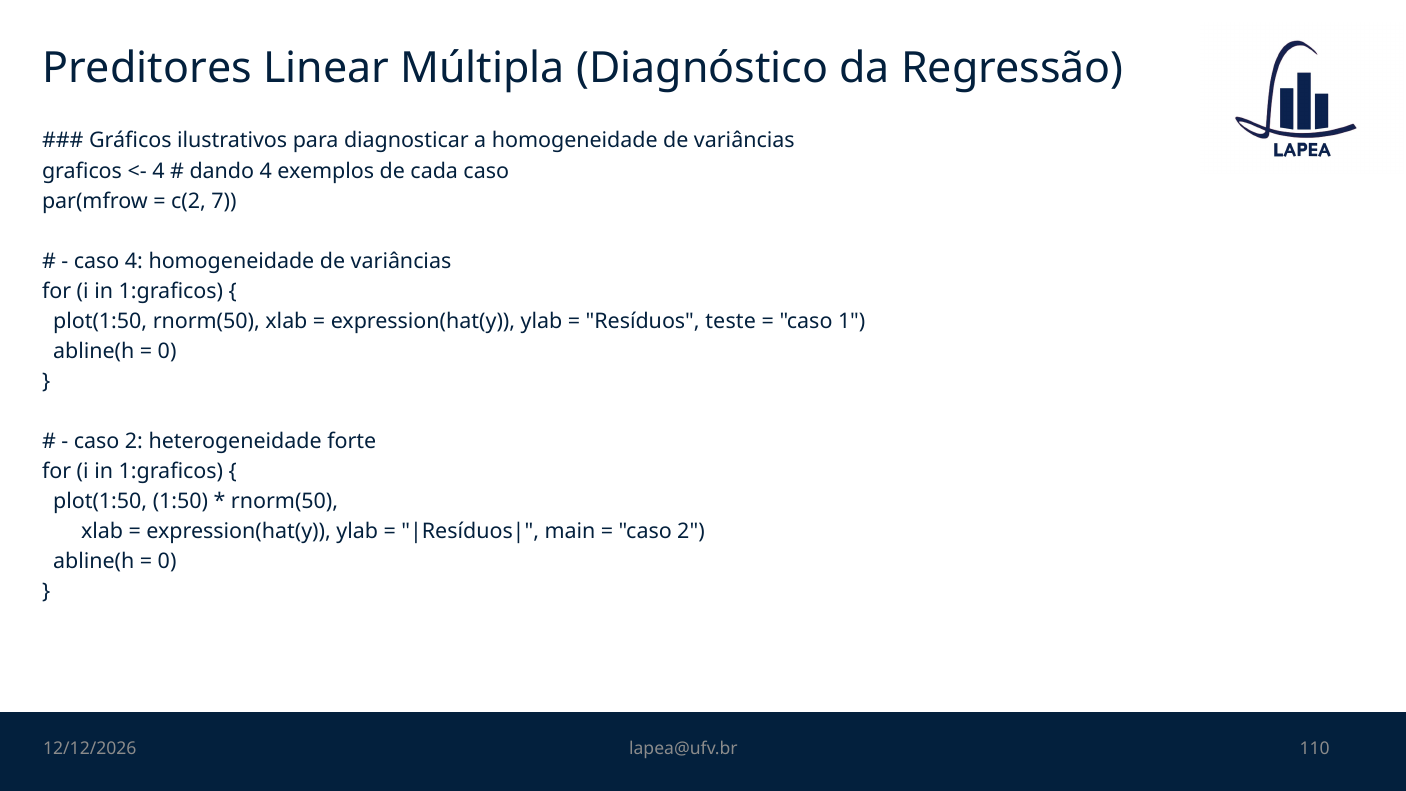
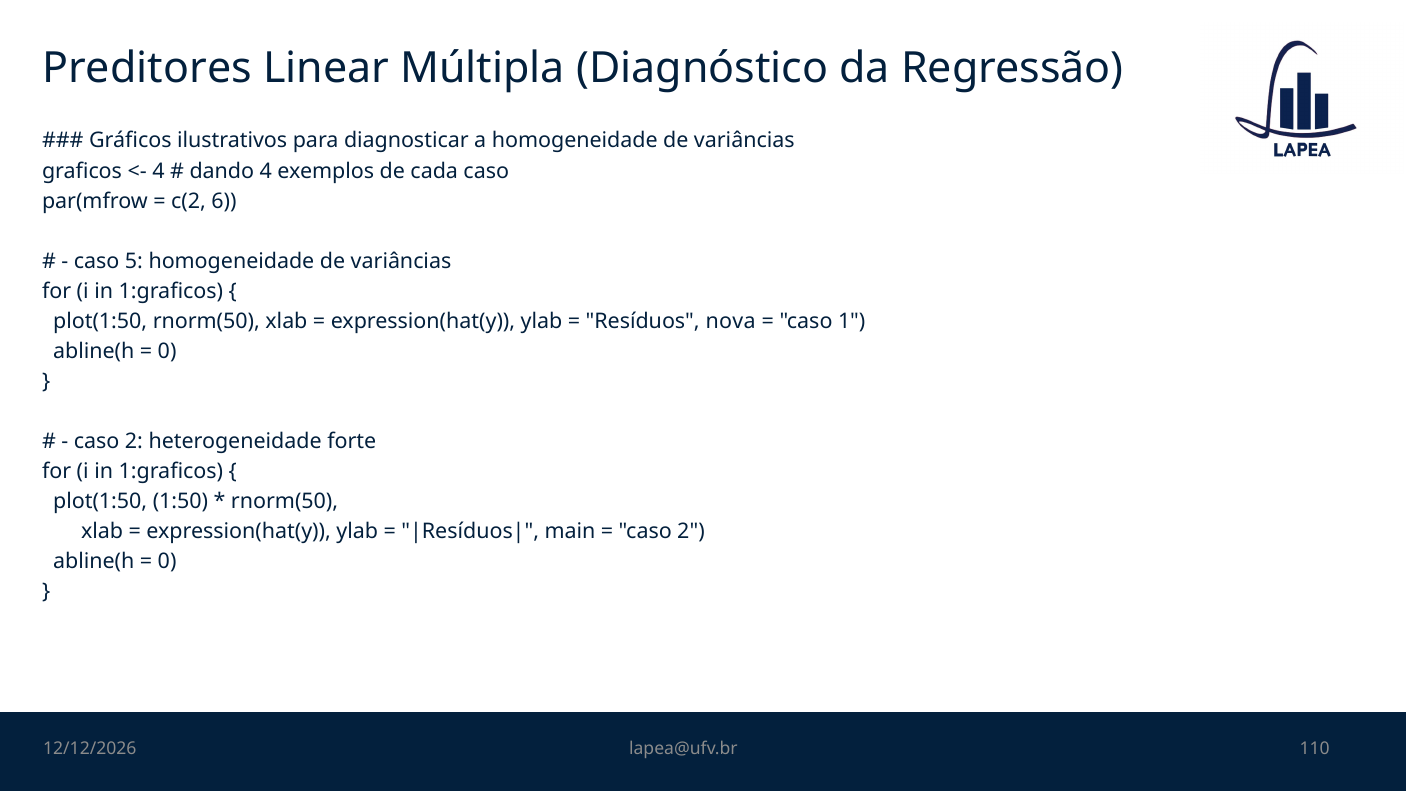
7: 7 -> 6
caso 4: 4 -> 5
teste: teste -> nova
